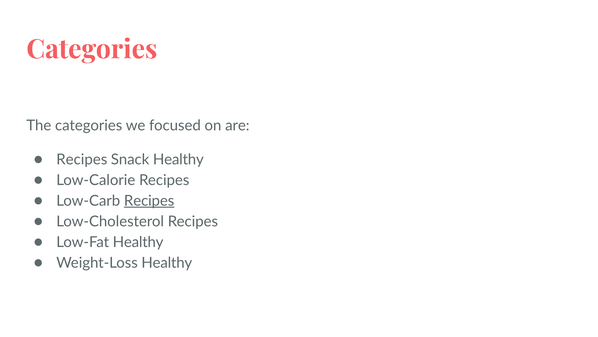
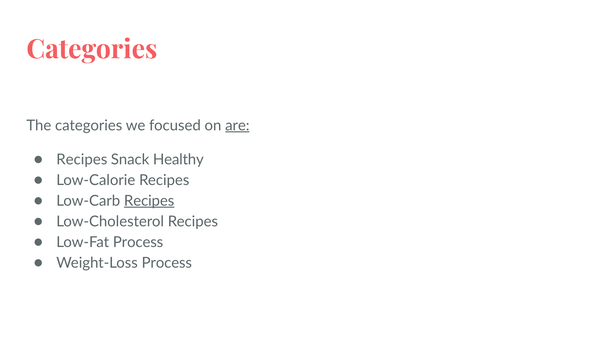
are underline: none -> present
Low-Fat Healthy: Healthy -> Process
Weight-Loss Healthy: Healthy -> Process
